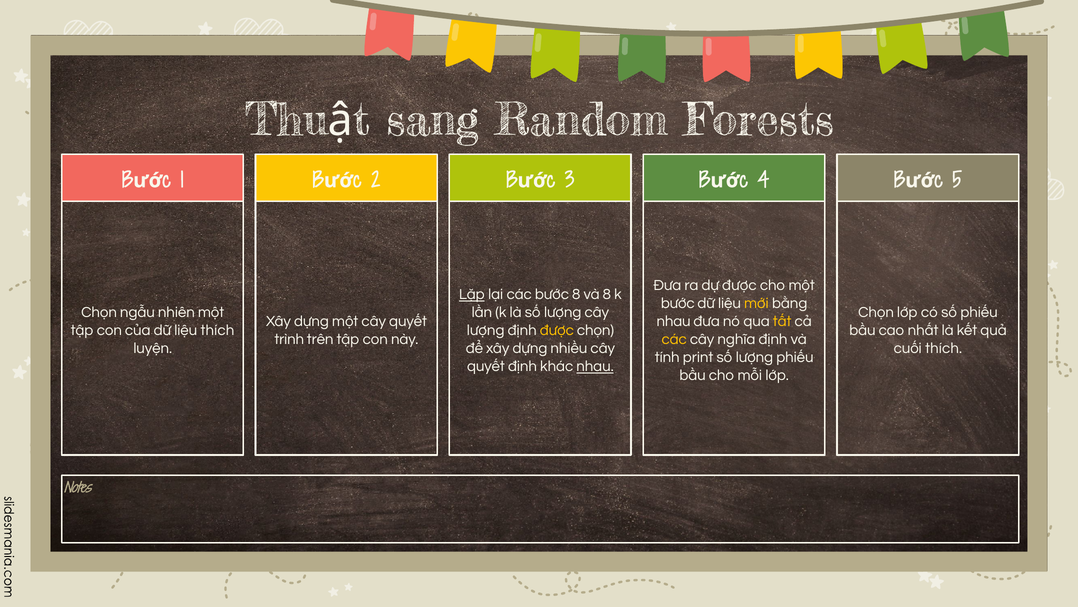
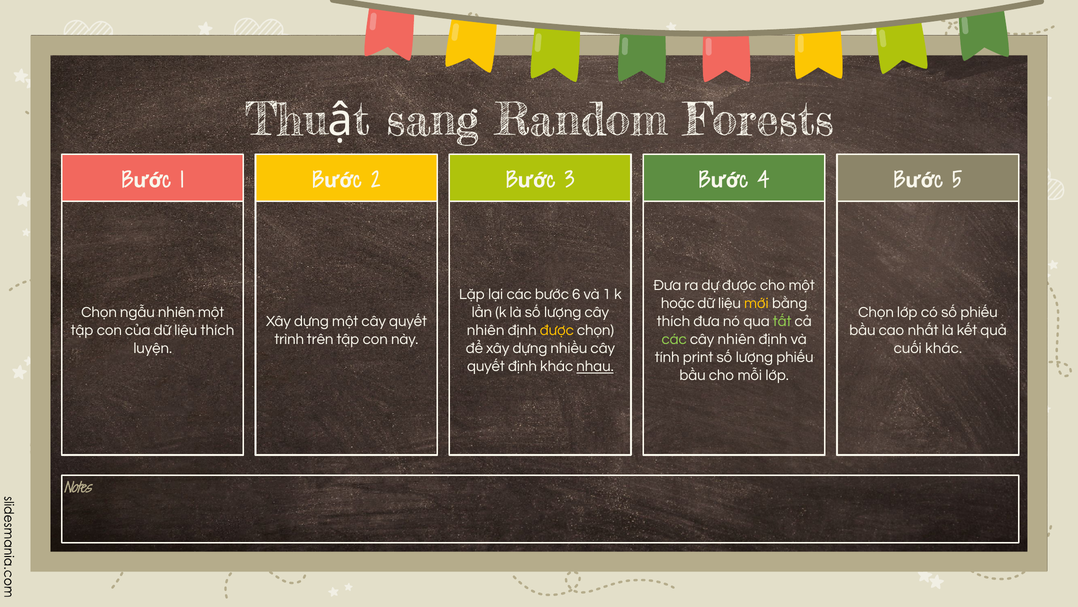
Lặp underline: present -> none
bước 8: 8 -> 6
và 8: 8 -> 1
bước at (678, 303): bước -> hoặc
nhau at (674, 321): nhau -> thích
tất colour: yellow -> light green
lượng at (486, 330): lượng -> nhiên
các at (674, 339) colour: yellow -> light green
nghĩa at (736, 339): nghĩa -> nhiên
cuối thích: thích -> khác
